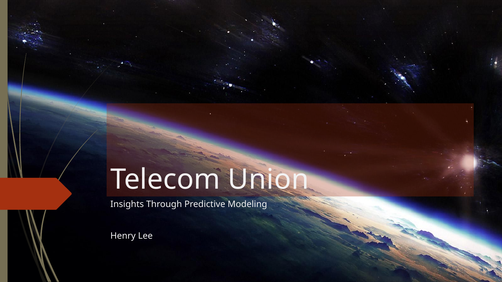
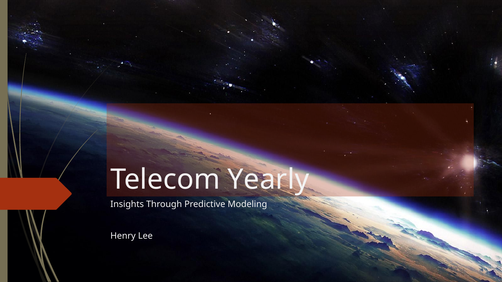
Union: Union -> Yearly
